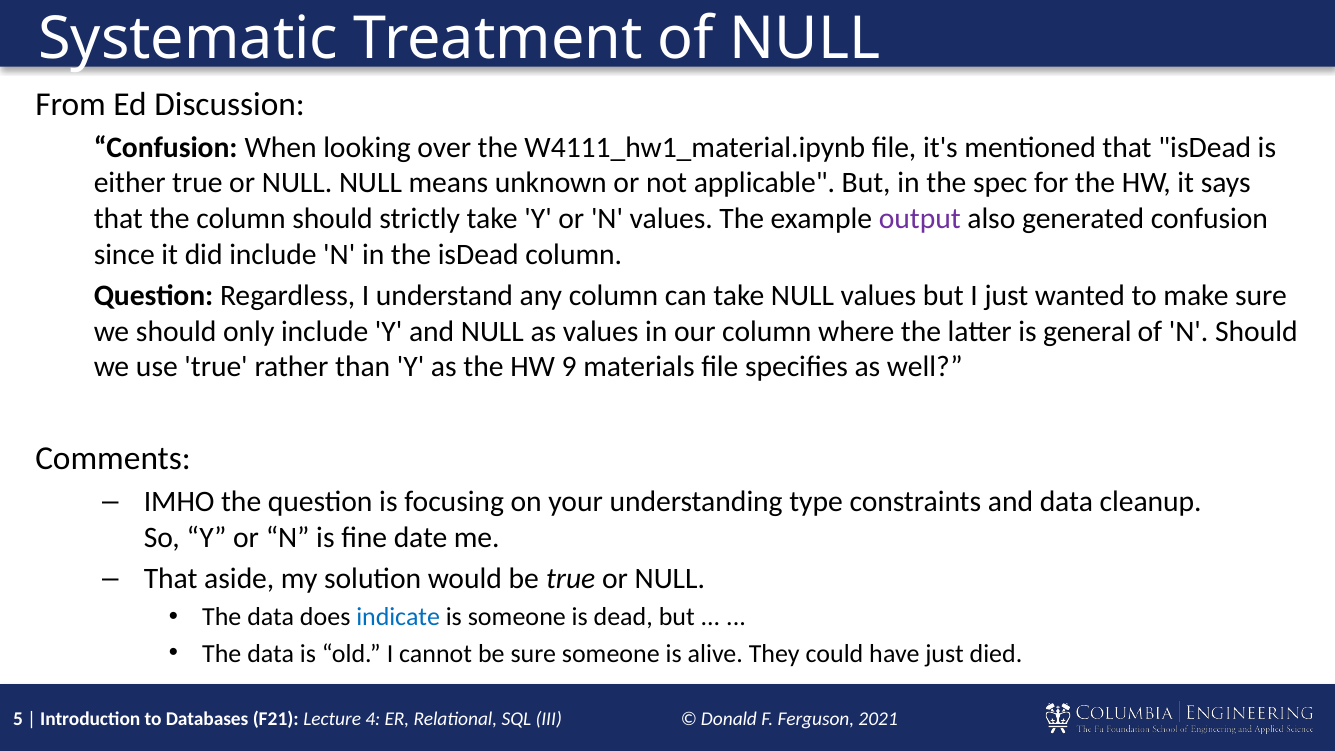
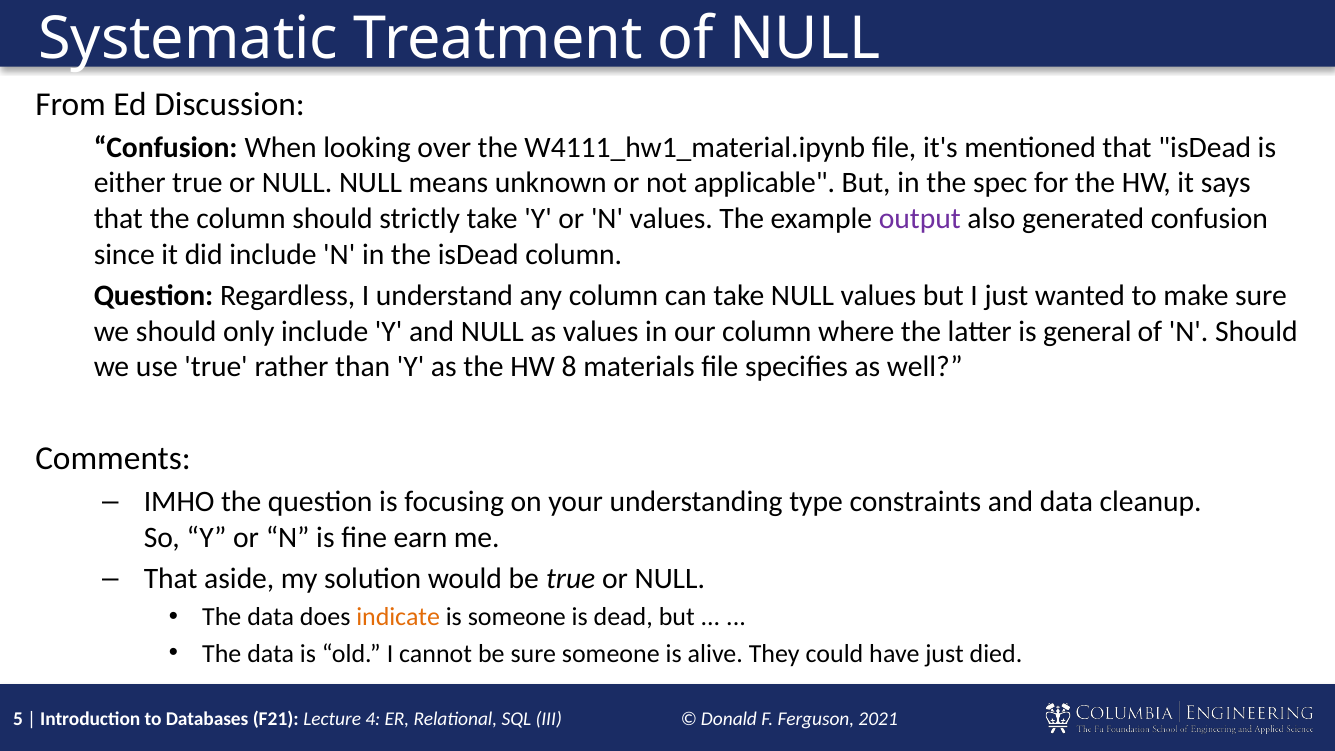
9: 9 -> 8
date: date -> earn
indicate colour: blue -> orange
